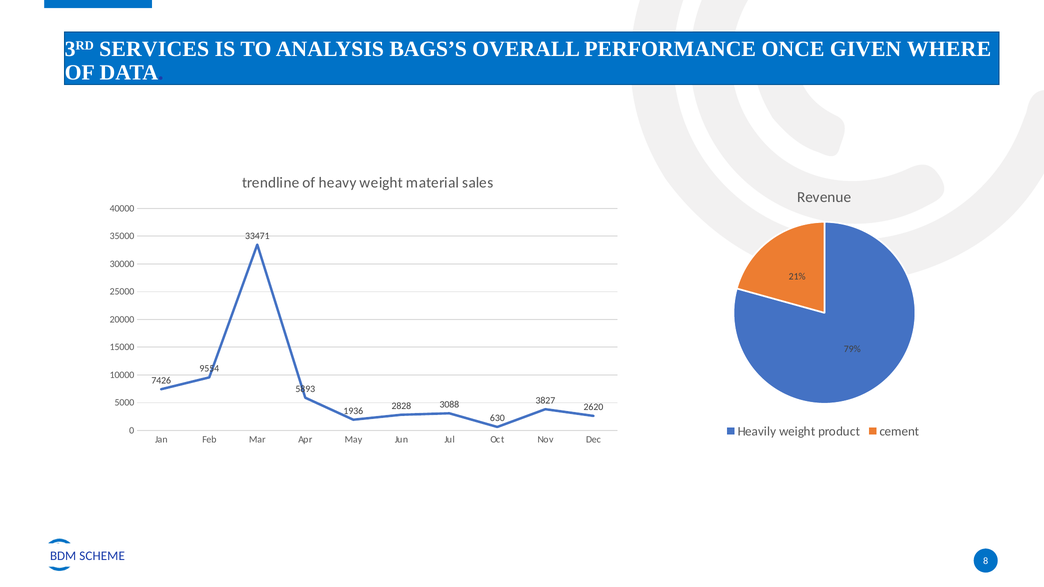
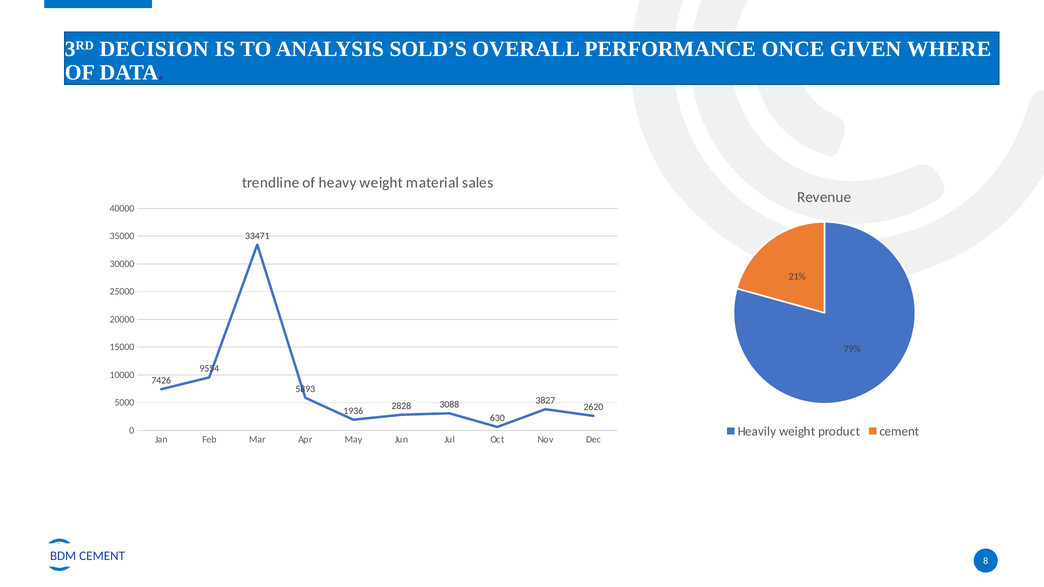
SERVICES: SERVICES -> DECISION
BAGS’S: BAGS’S -> SOLD’S
BDM SCHEME: SCHEME -> CEMENT
